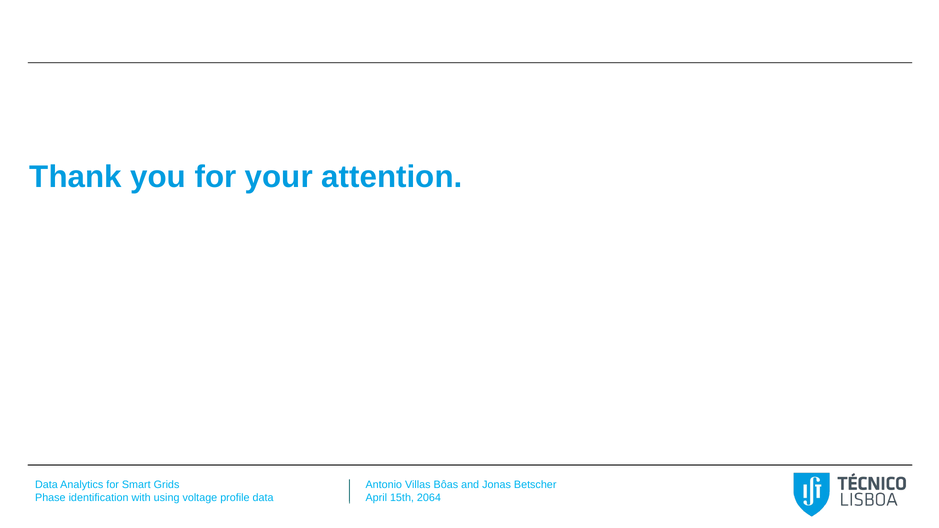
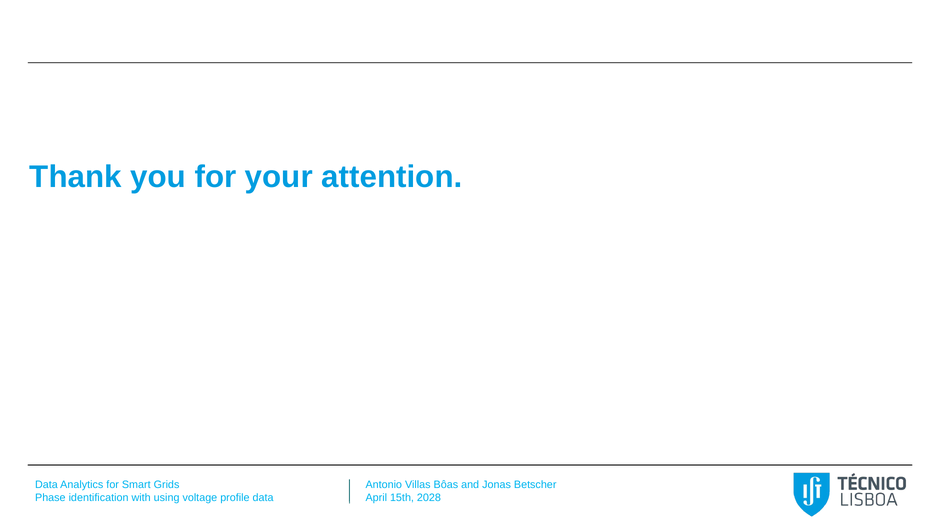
2064: 2064 -> 2028
